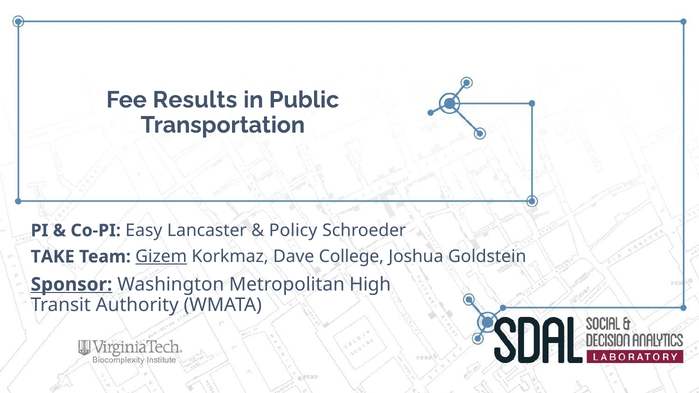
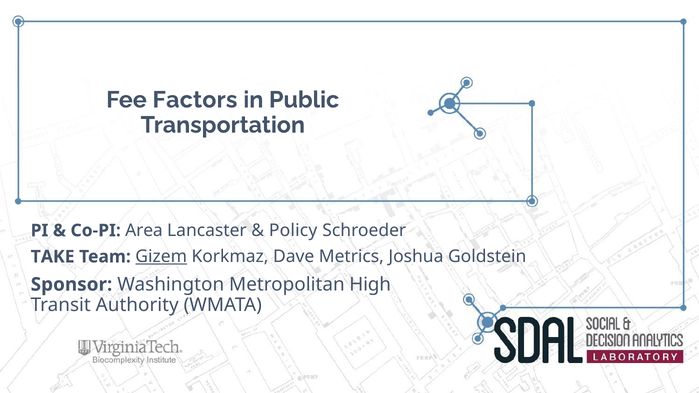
Results: Results -> Factors
Easy: Easy -> Area
College: College -> Metrics
Sponsor underline: present -> none
